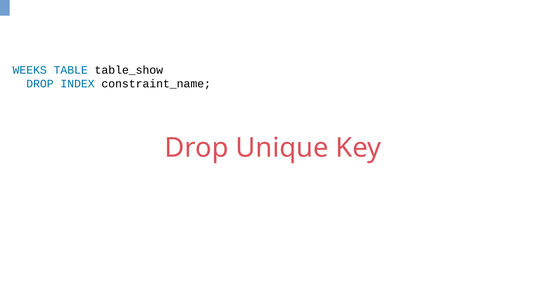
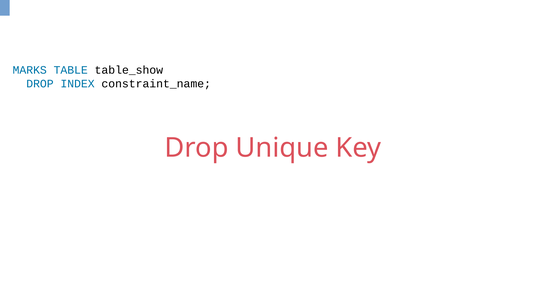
WEEKS: WEEKS -> MARKS
